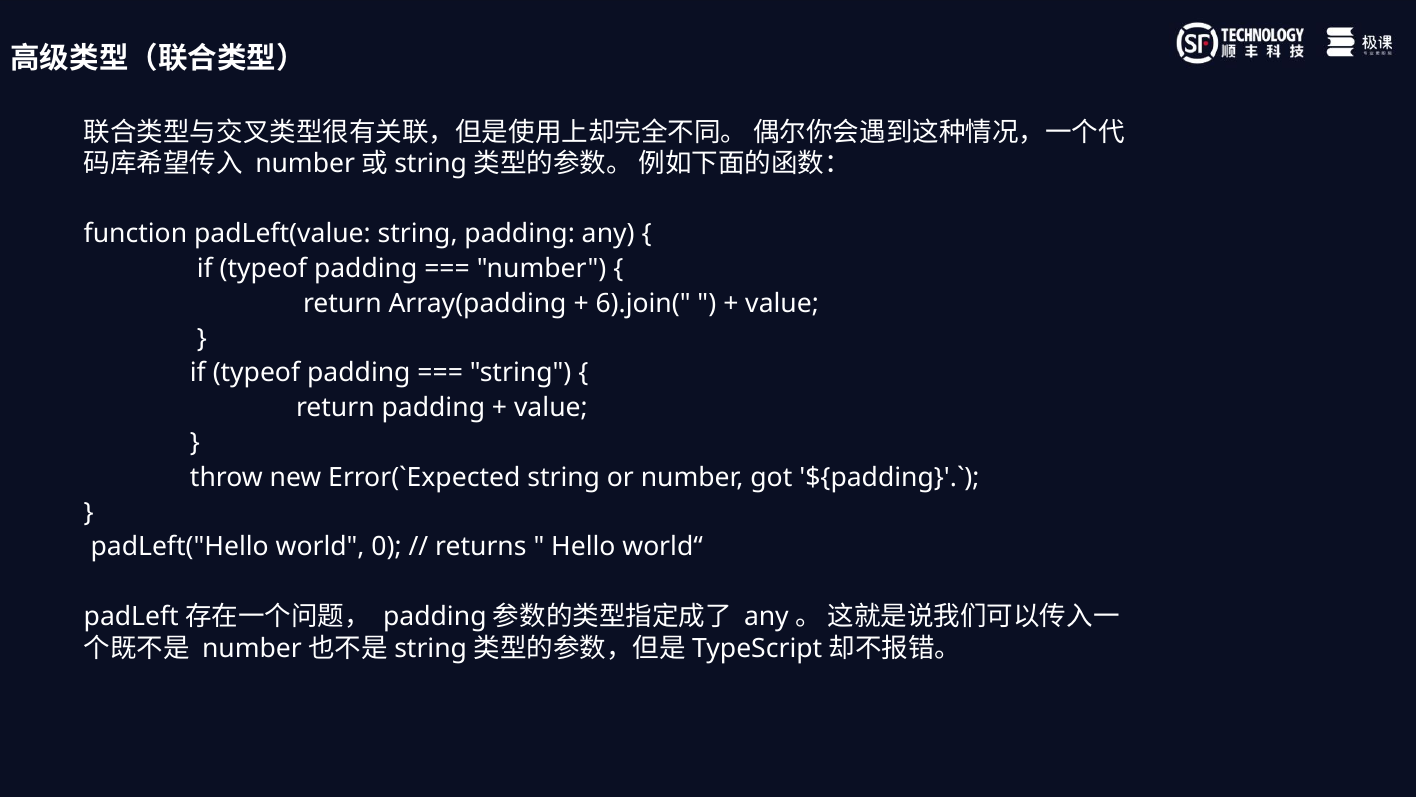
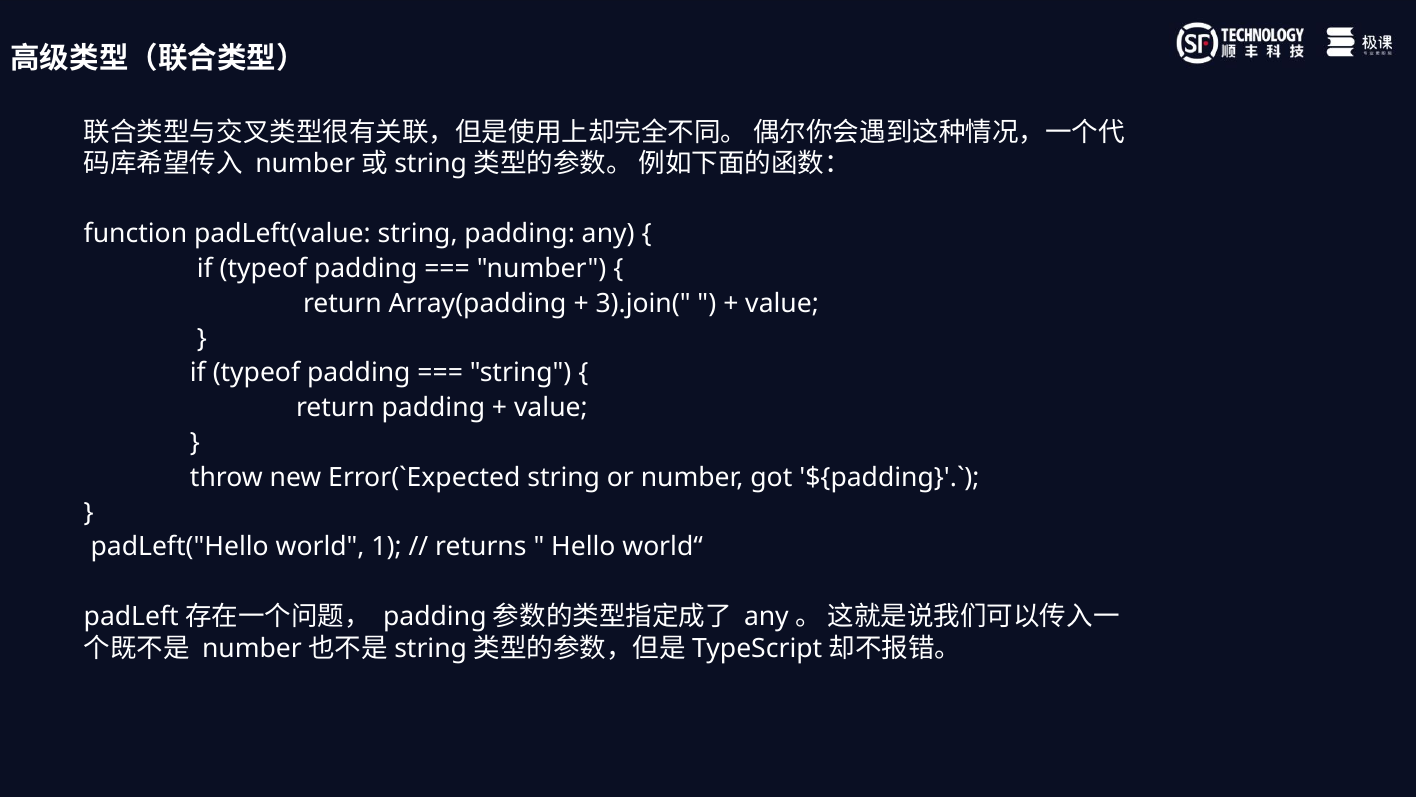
6).join(: 6).join( -> 3).join(
0: 0 -> 1
